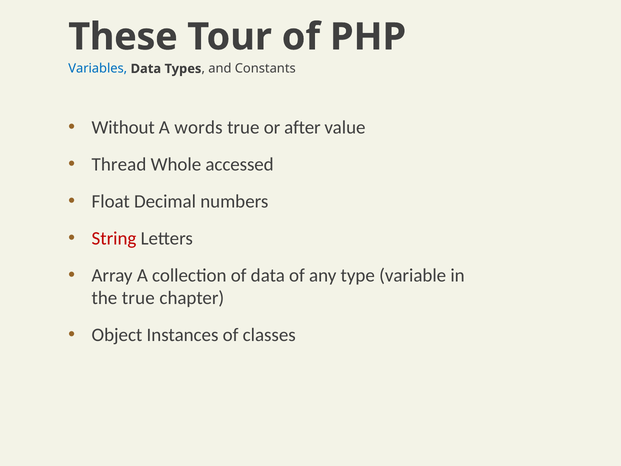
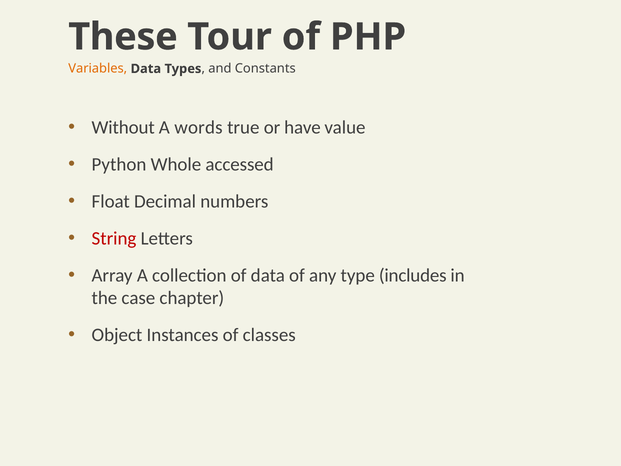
Variables colour: blue -> orange
after: after -> have
Thread: Thread -> Python
variable: variable -> includes
the true: true -> case
